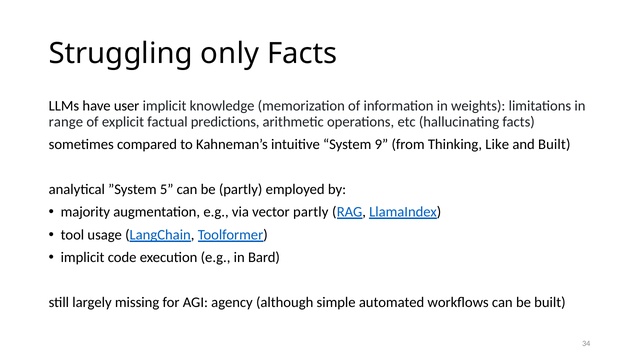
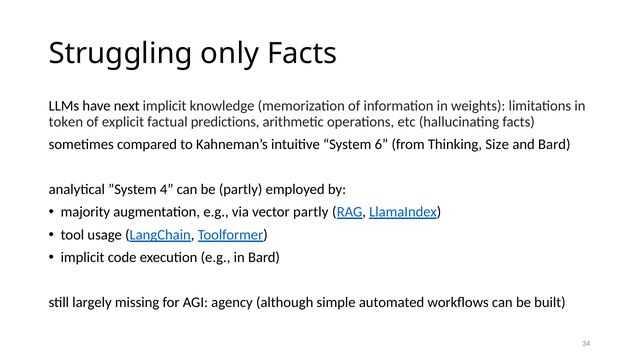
user: user -> next
range: range -> token
9: 9 -> 6
Like: Like -> Size
and Built: Built -> Bard
5: 5 -> 4
